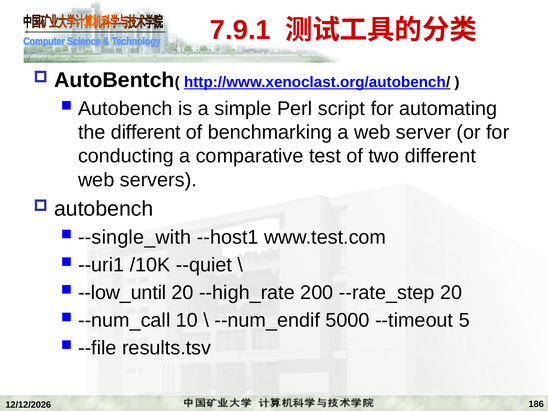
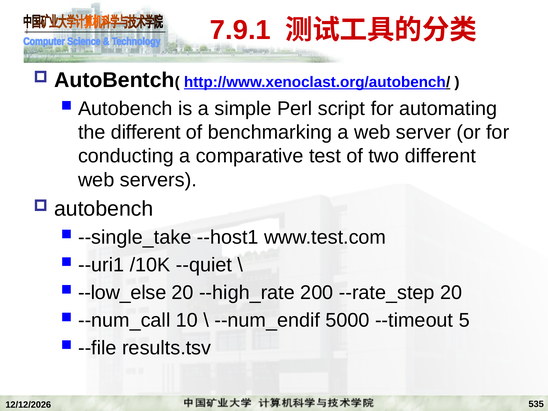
--single_with: --single_with -> --single_take
--low_until: --low_until -> --low_else
186: 186 -> 535
